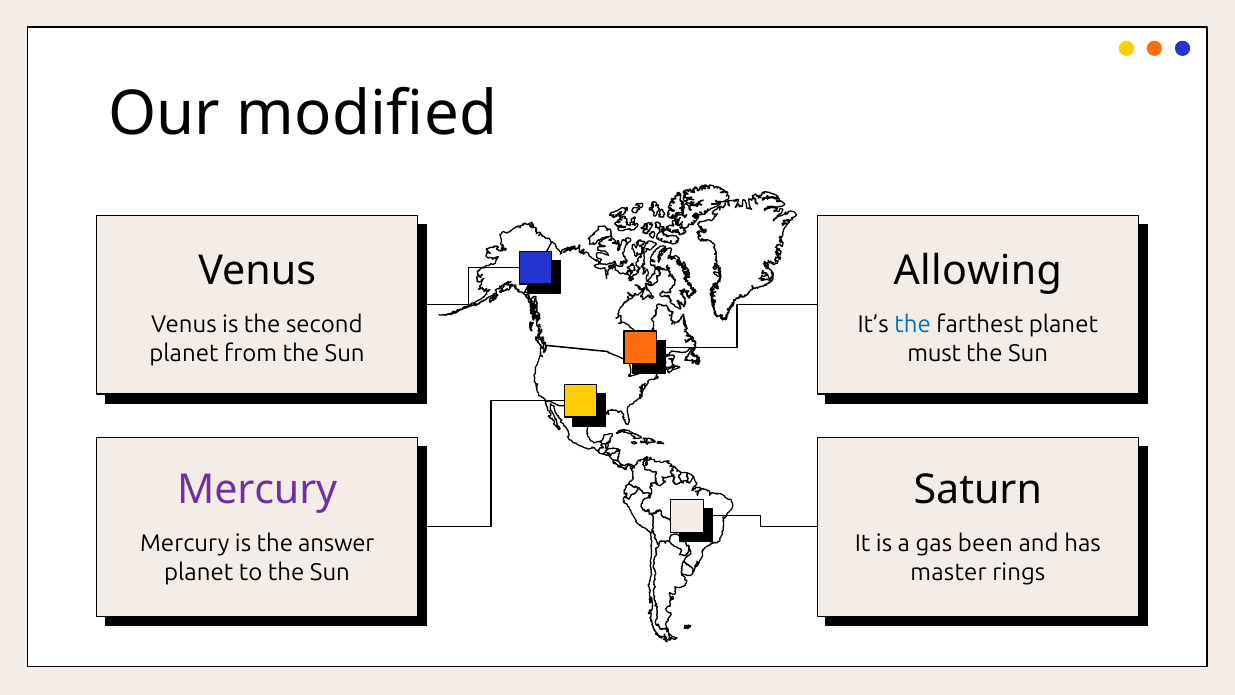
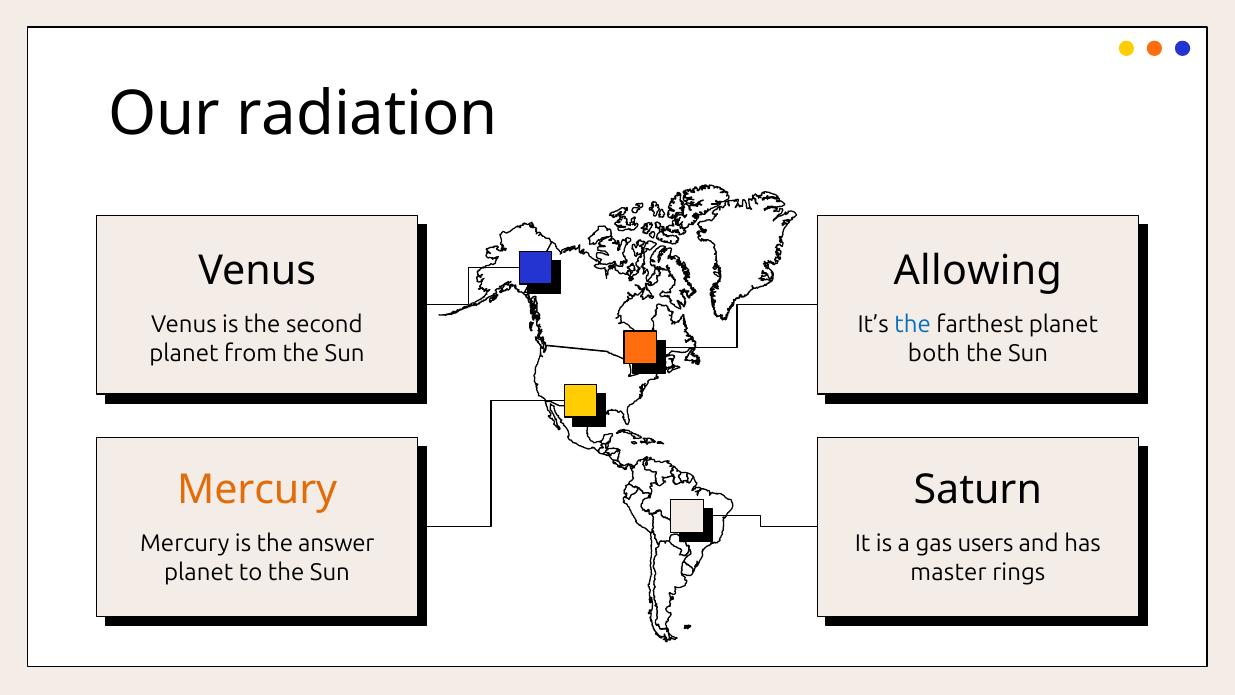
modified: modified -> radiation
must: must -> both
Mercury at (257, 490) colour: purple -> orange
been: been -> users
